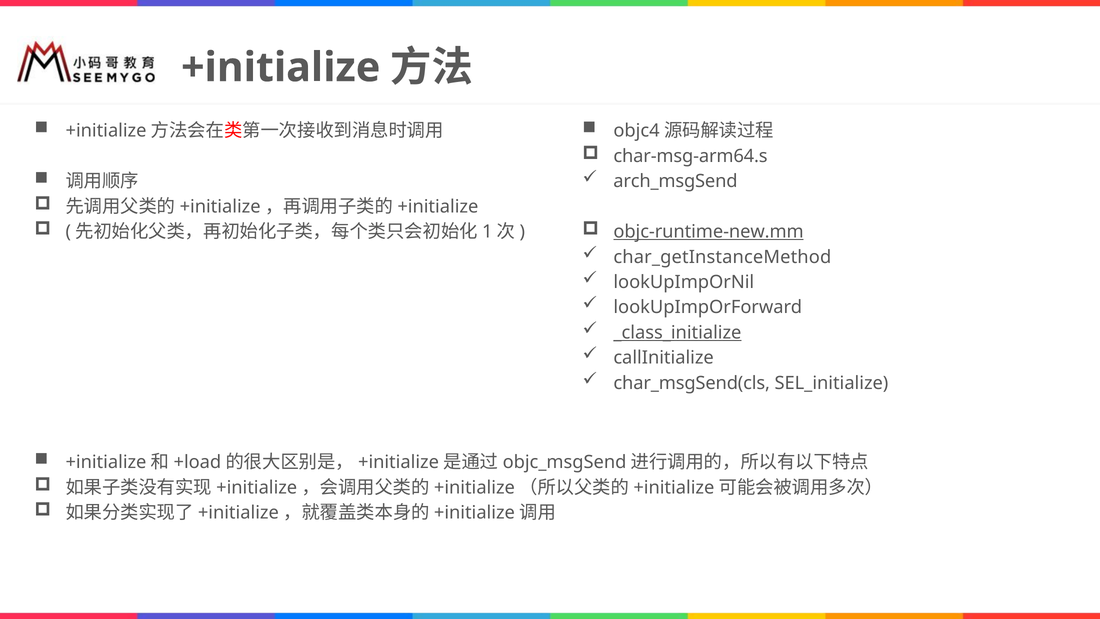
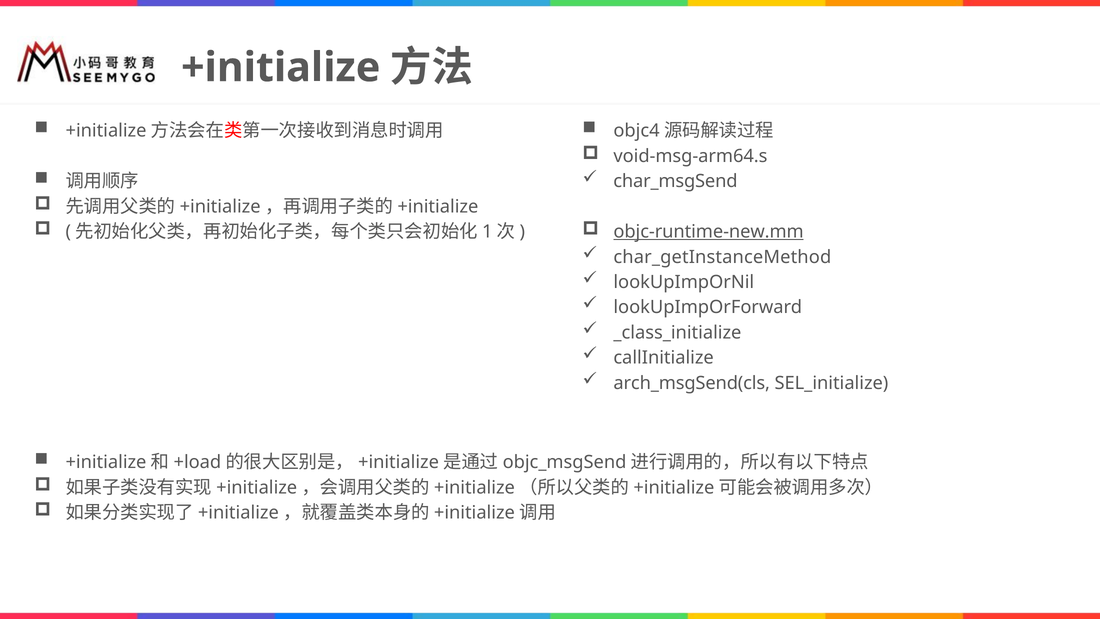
char-msg-arm64.s: char-msg-arm64.s -> void-msg-arm64.s
arch_msgSend: arch_msgSend -> char_msgSend
_class_initialize underline: present -> none
char_msgSend(cls: char_msgSend(cls -> arch_msgSend(cls
